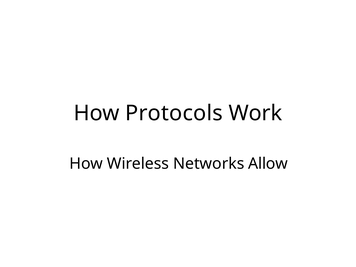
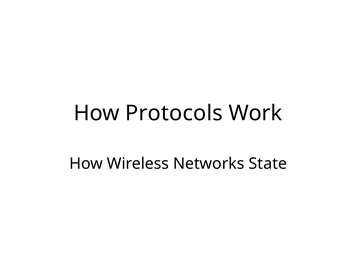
Allow: Allow -> State
